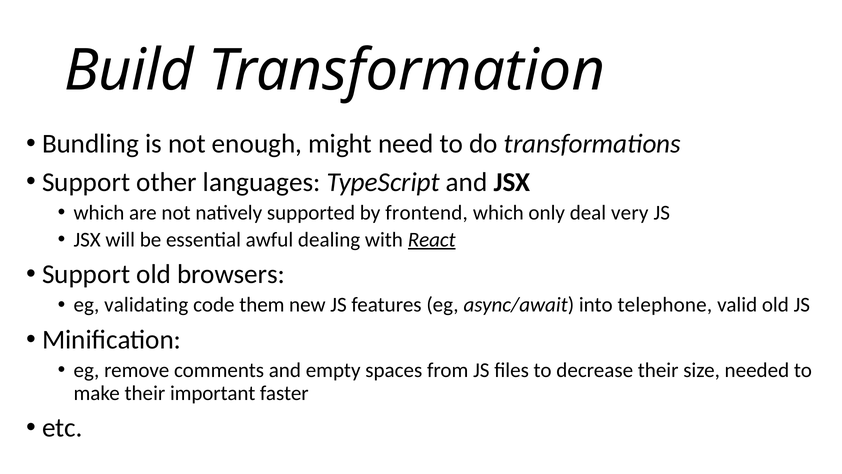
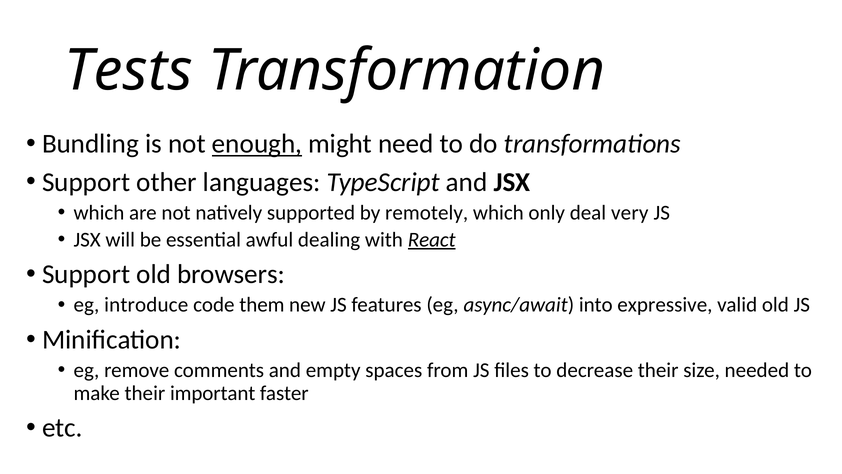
Build: Build -> Tests
enough underline: none -> present
frontend: frontend -> remotely
validating: validating -> introduce
telephone: telephone -> expressive
